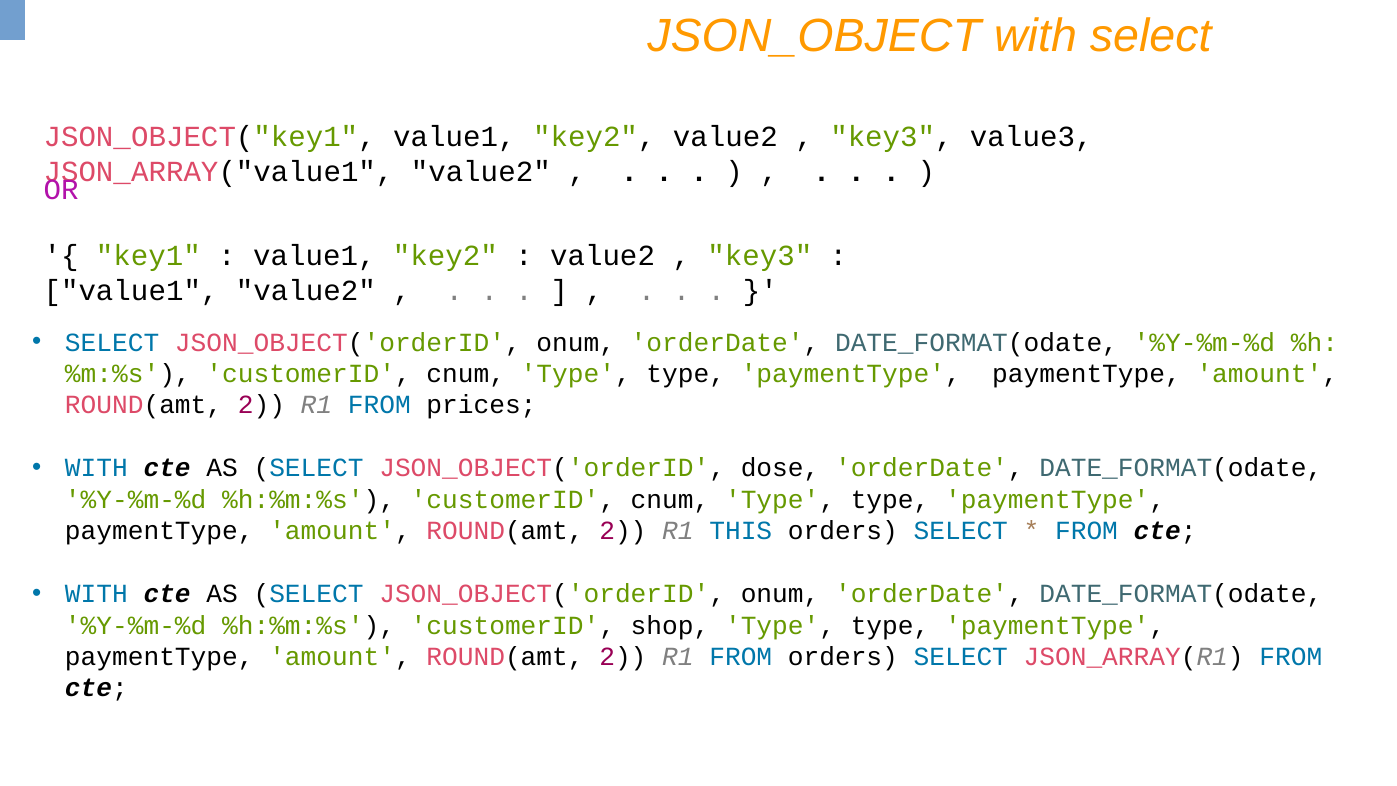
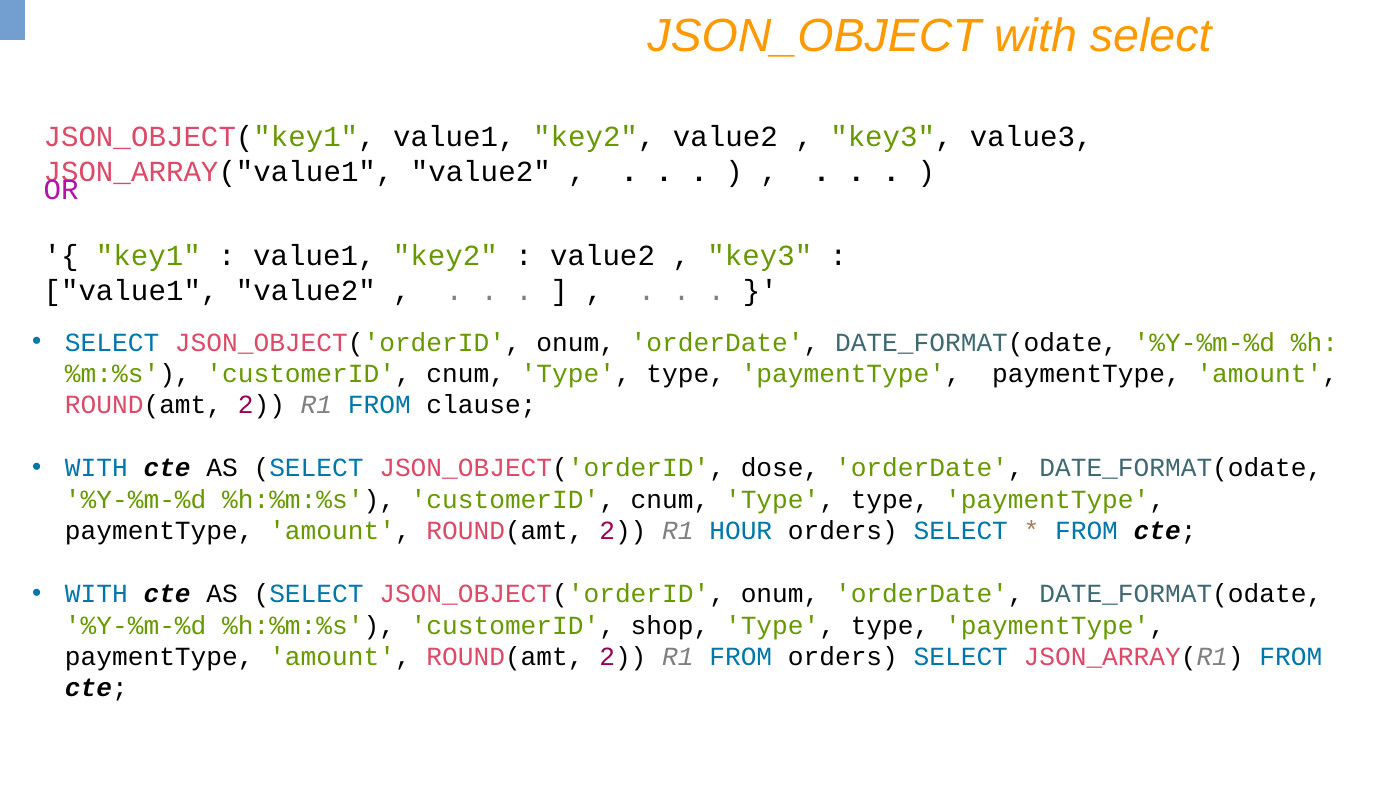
prices: prices -> clause
THIS: THIS -> HOUR
